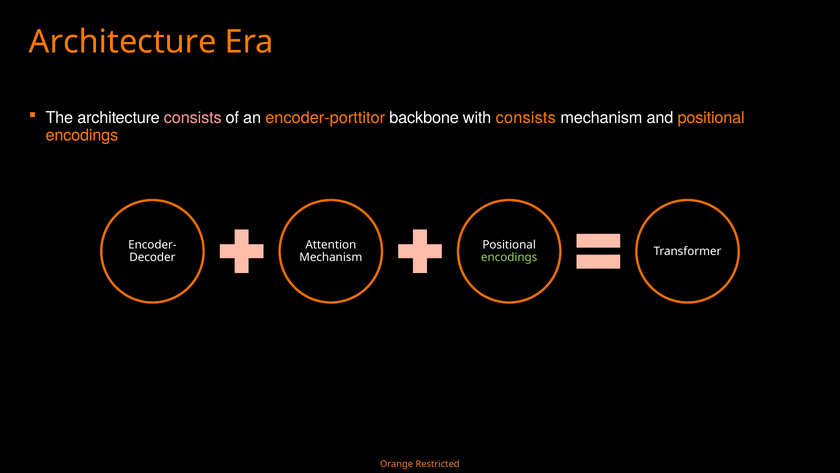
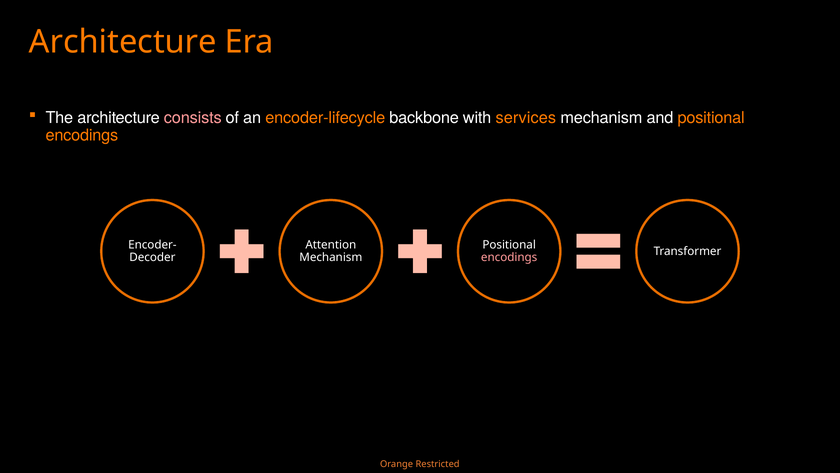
encoder-porttitor: encoder-porttitor -> encoder-lifecycle
with consists: consists -> services
encodings at (509, 257) colour: light green -> pink
